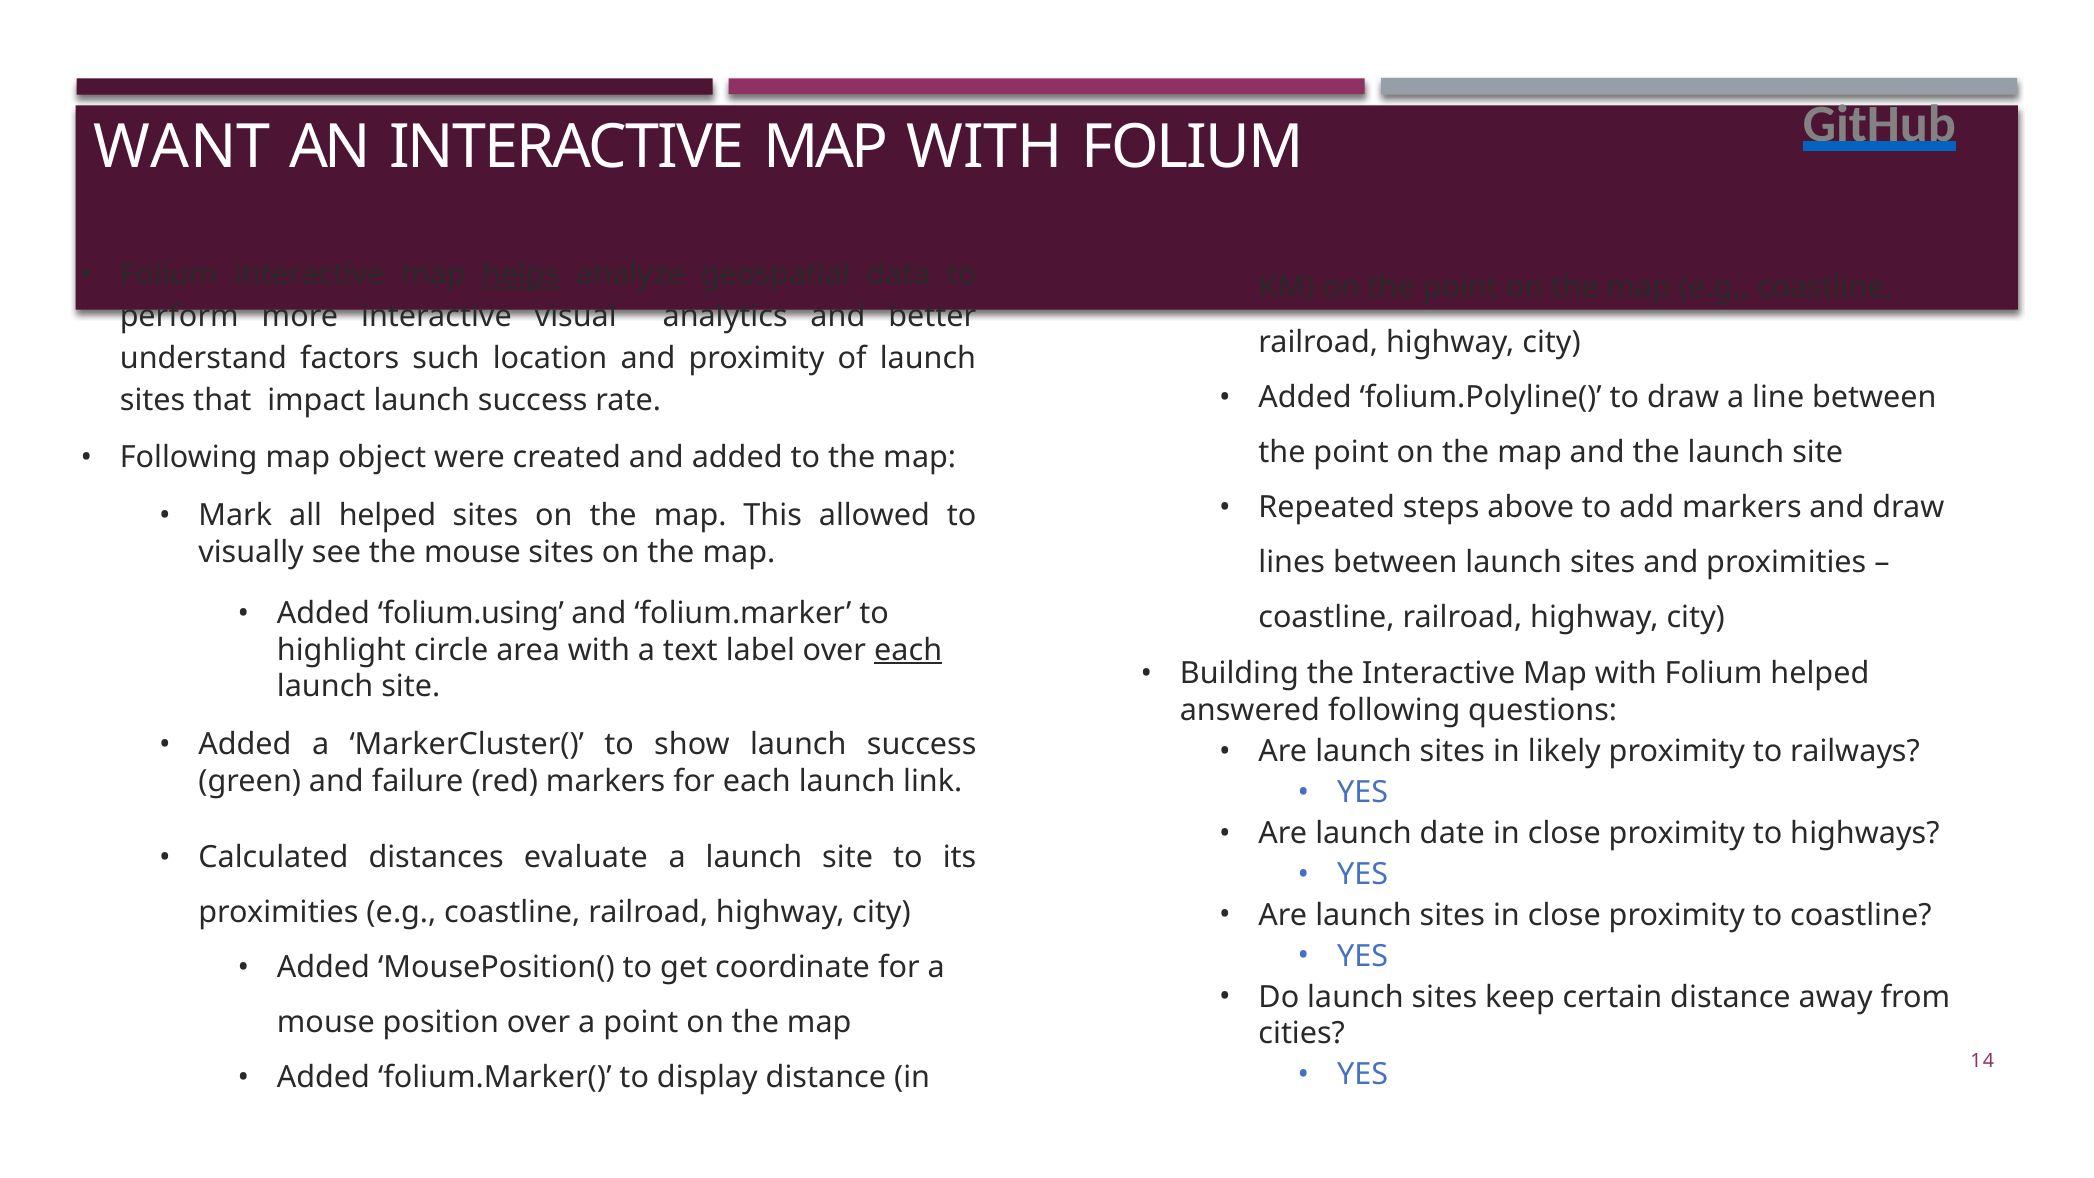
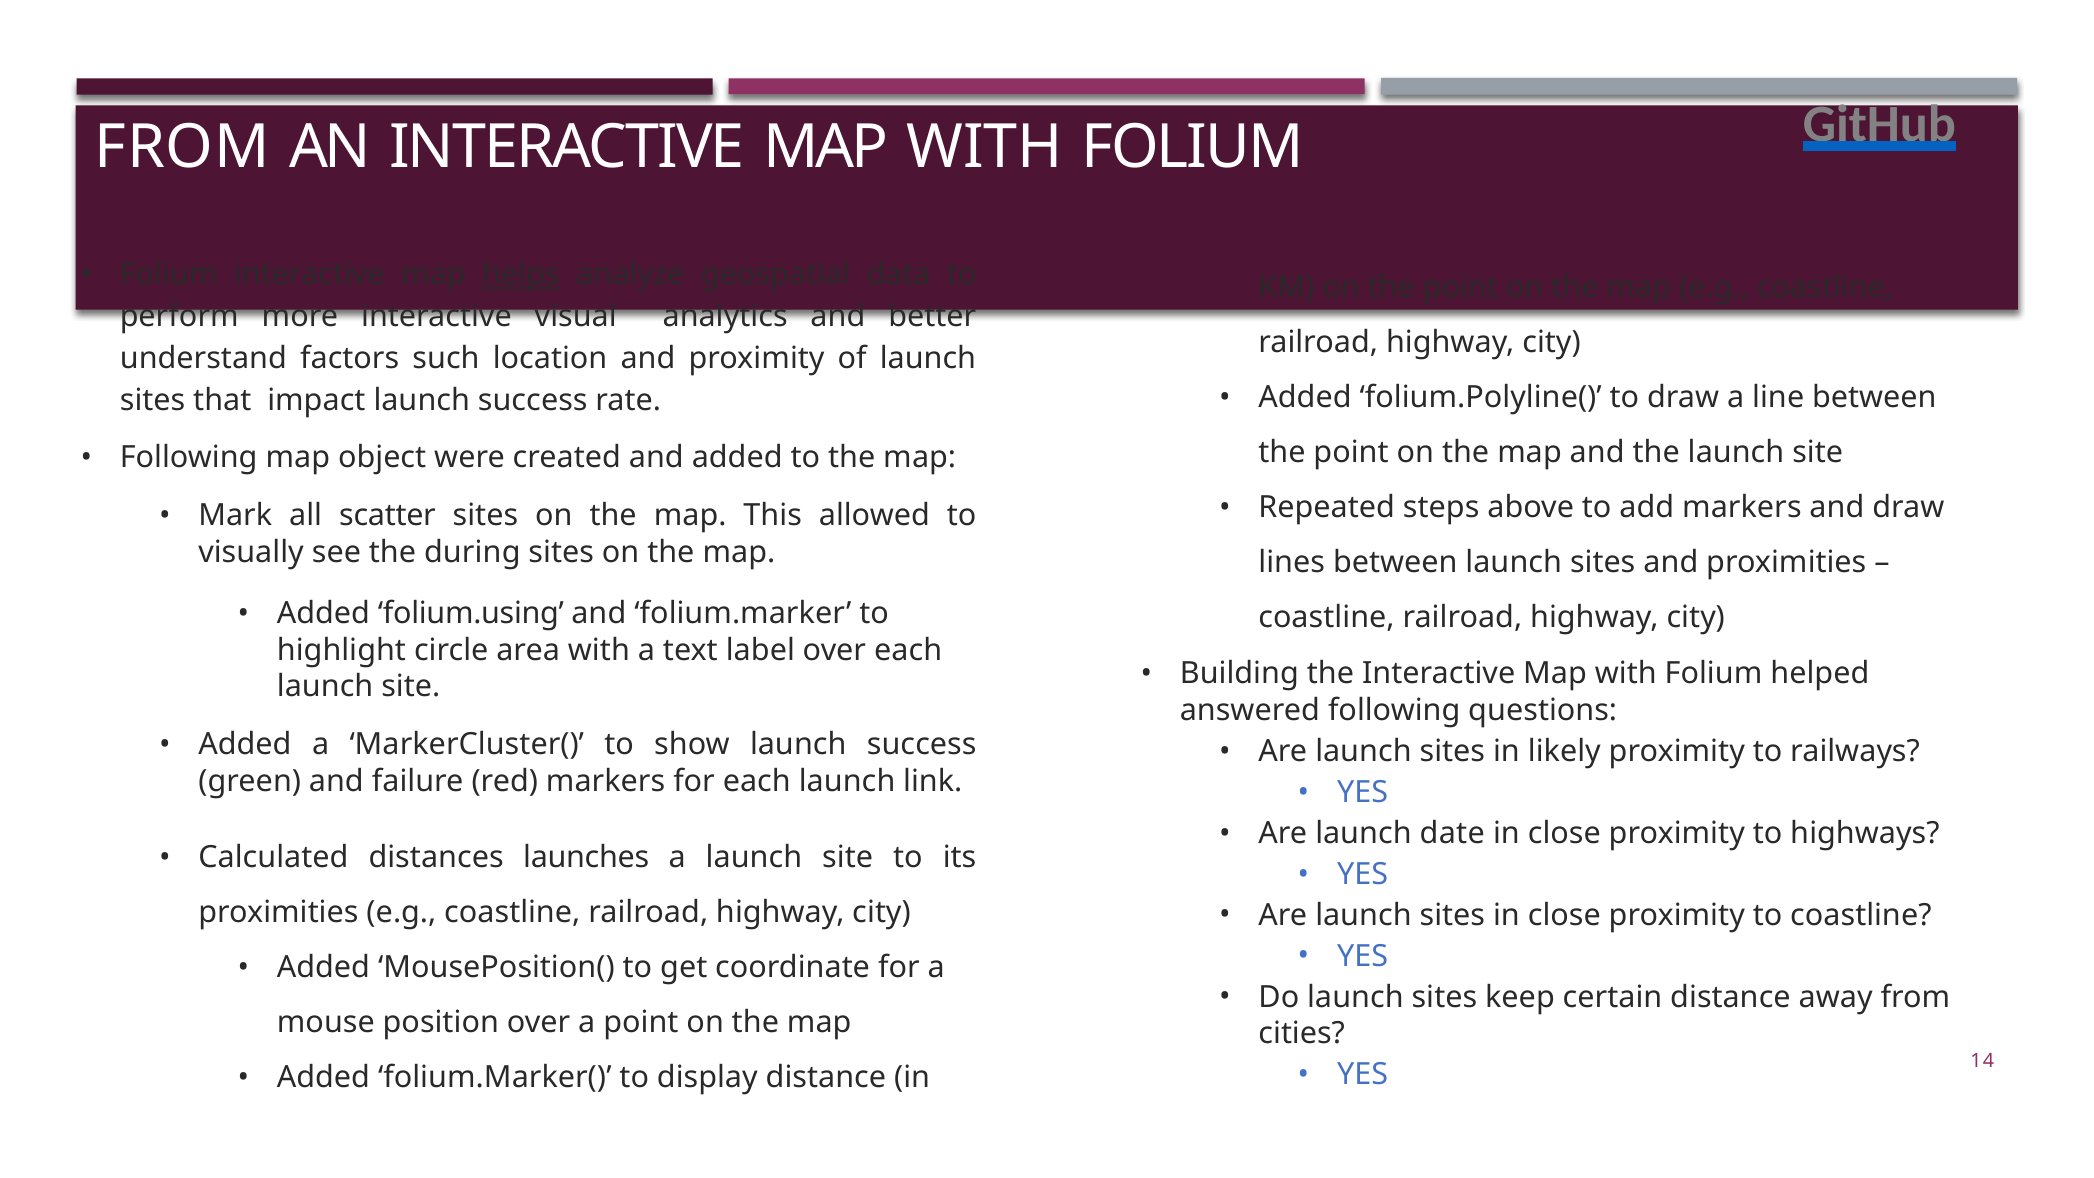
WANT at (182, 147): WANT -> FROM
all helped: helped -> scatter
the mouse: mouse -> during
each at (908, 650) underline: present -> none
evaluate: evaluate -> launches
